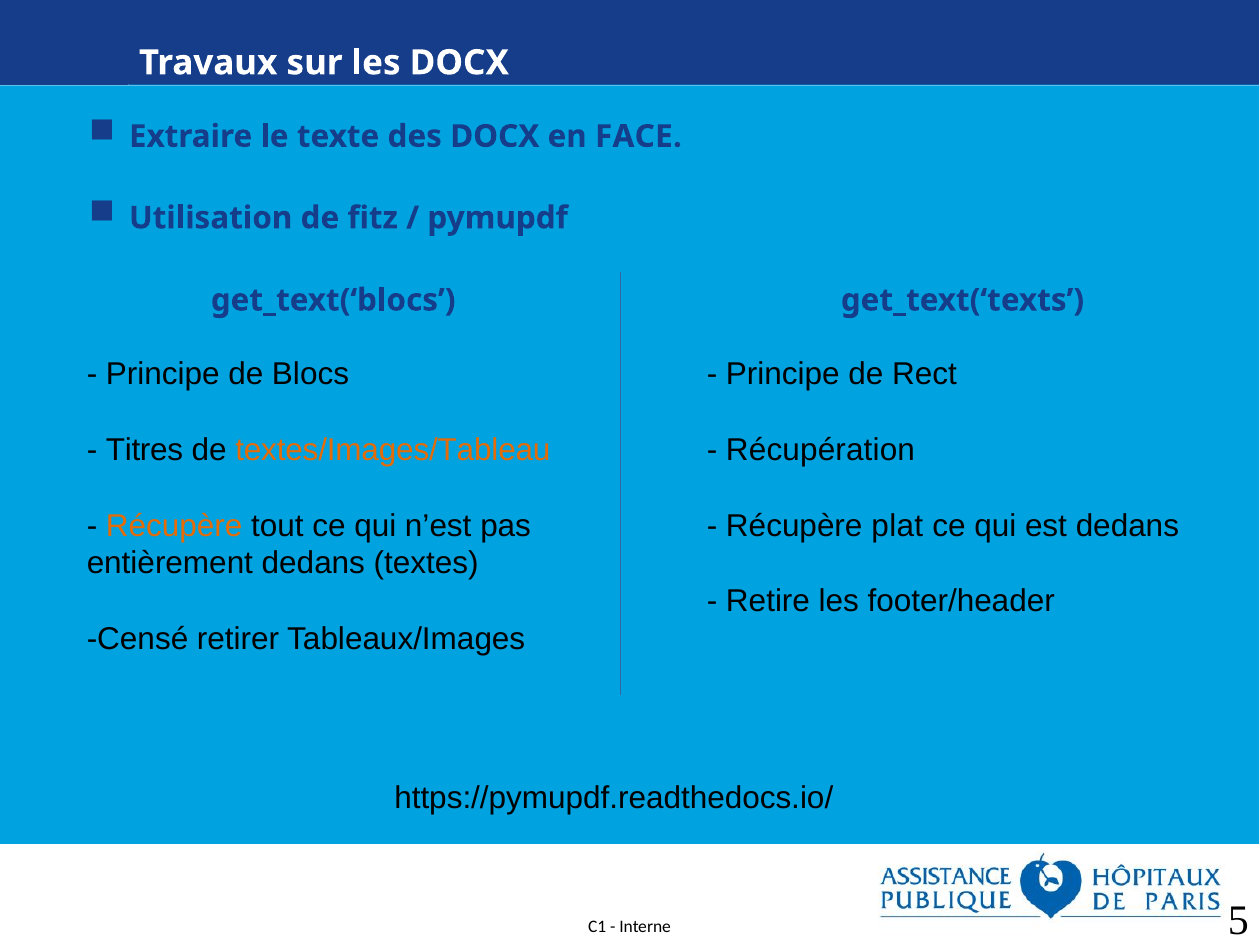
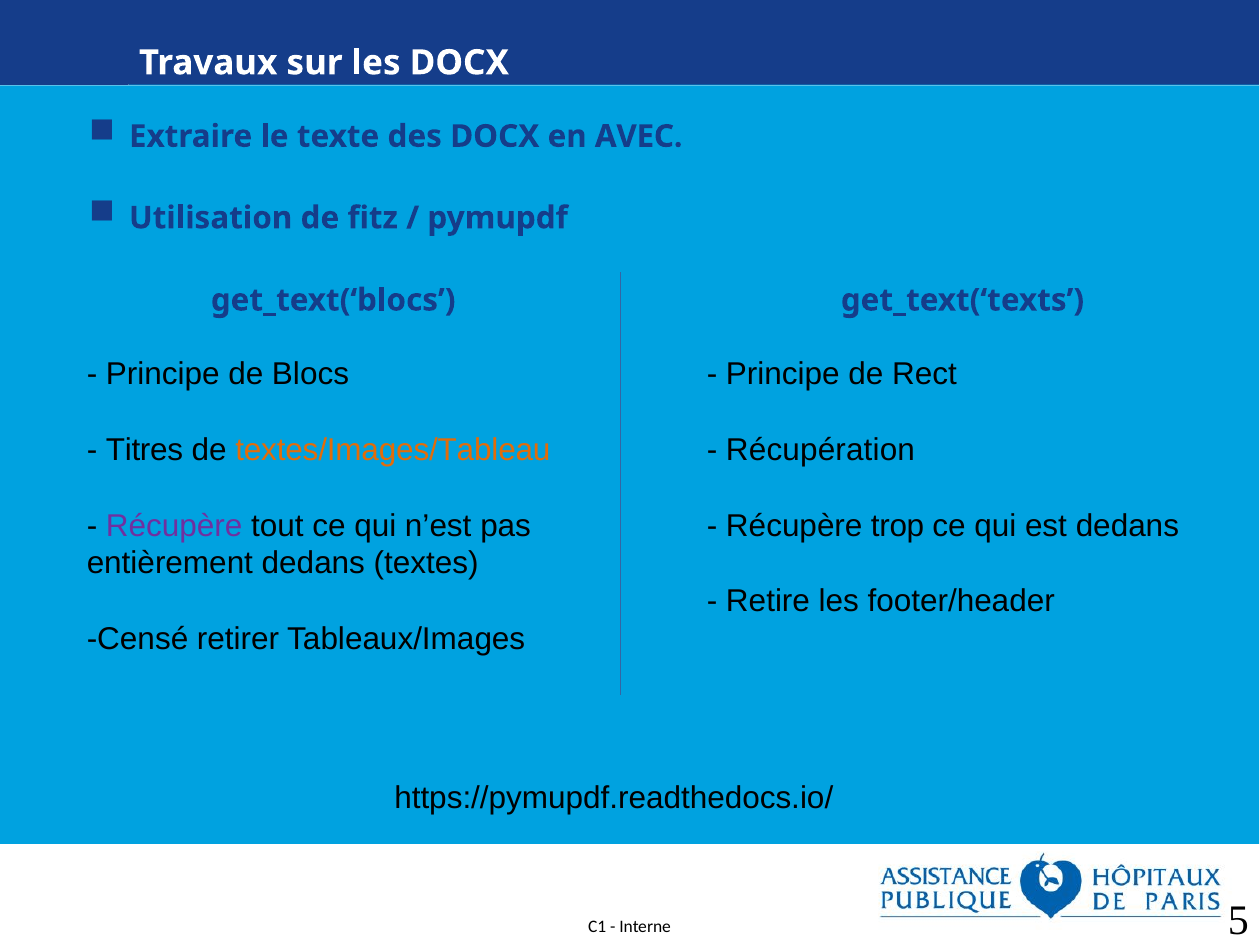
FACE: FACE -> AVEC
Récupère at (174, 526) colour: orange -> purple
plat: plat -> trop
